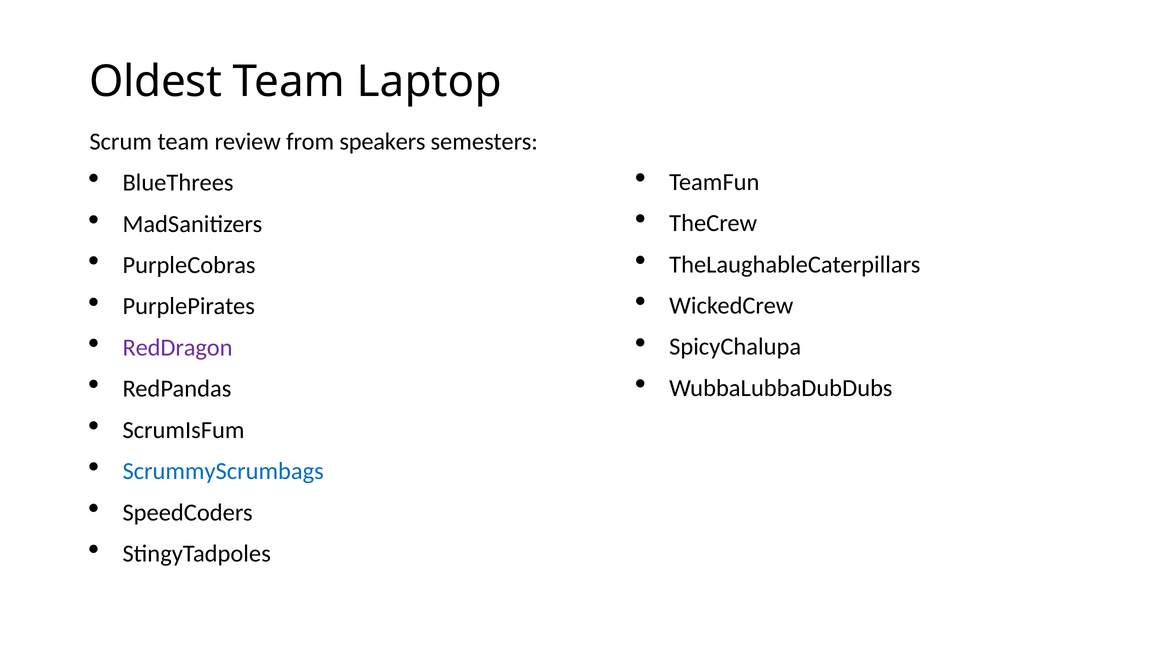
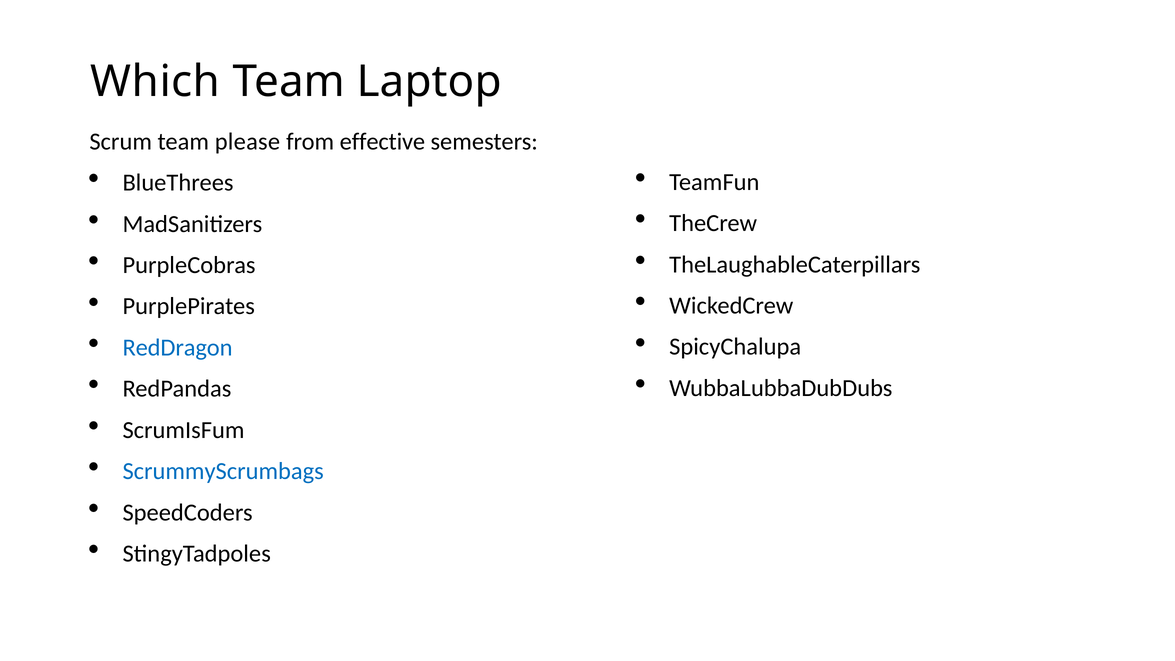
Oldest: Oldest -> Which
review: review -> please
speakers: speakers -> effective
RedDragon colour: purple -> blue
